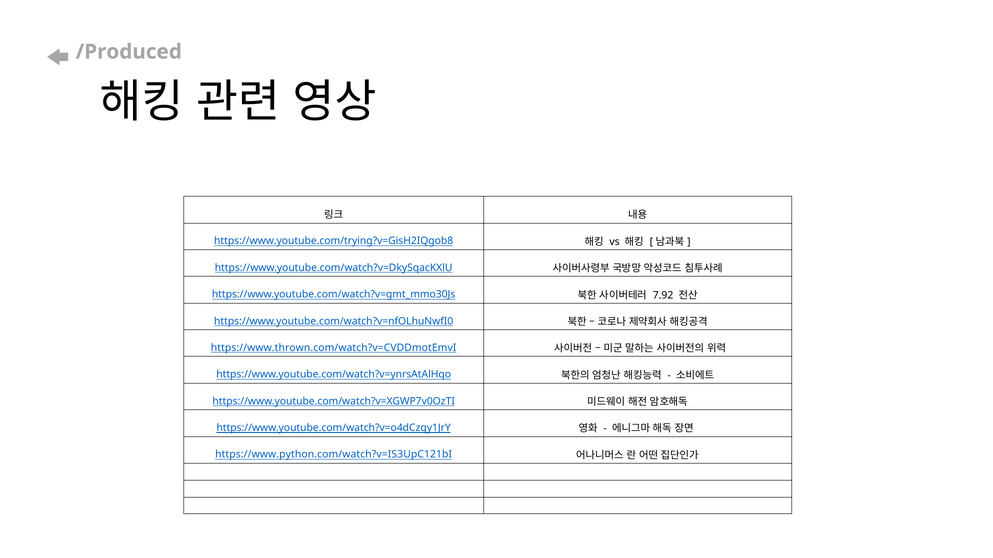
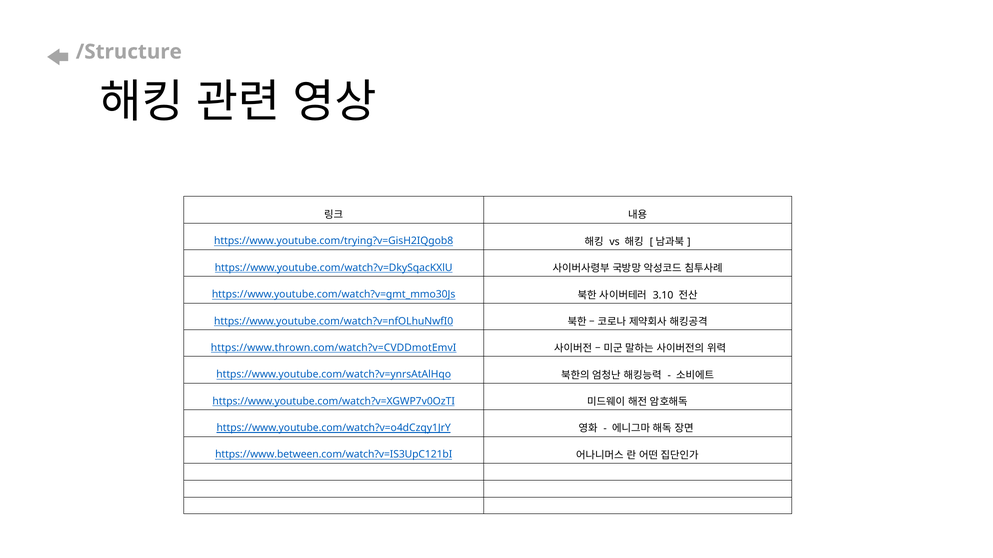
/Produced: /Produced -> /Structure
7.92: 7.92 -> 3.10
https://www.python.com/watch?v=IS3UpC121bI: https://www.python.com/watch?v=IS3UpC121bI -> https://www.between.com/watch?v=IS3UpC121bI
